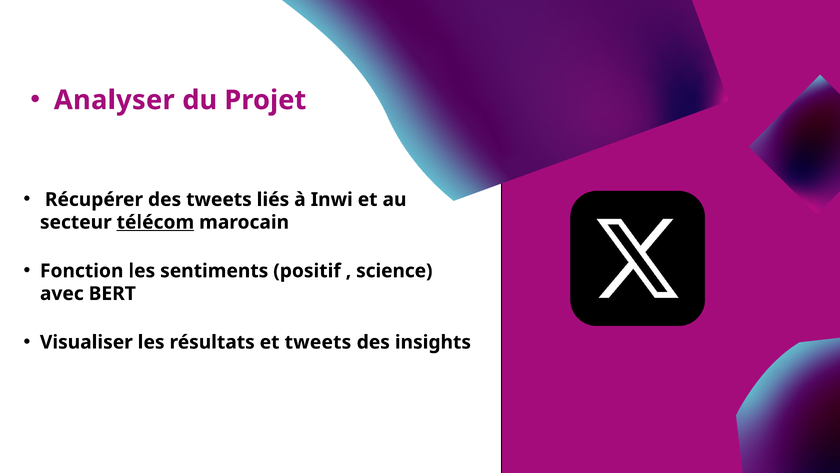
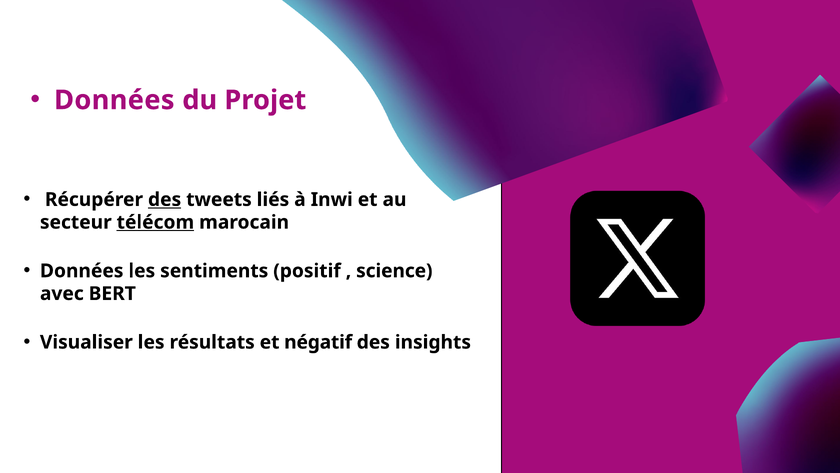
Analyser at (114, 100): Analyser -> Données
des at (165, 199) underline: none -> present
Fonction at (82, 271): Fonction -> Données
et tweets: tweets -> négatif
